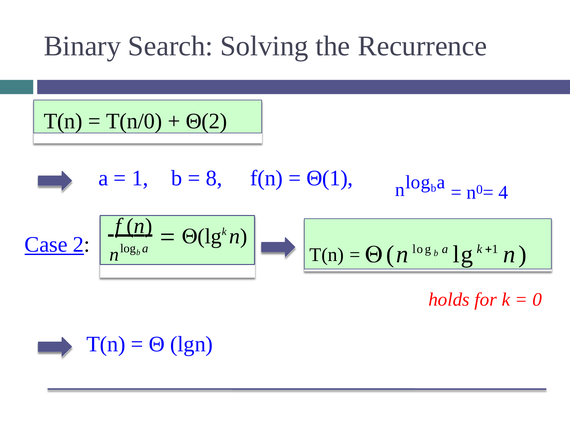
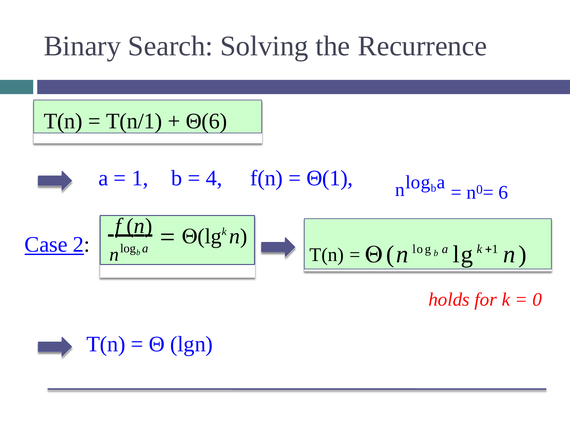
T(n/0: T(n/0 -> T(n/1
Θ(2: Θ(2 -> Θ(6
8: 8 -> 4
4: 4 -> 6
